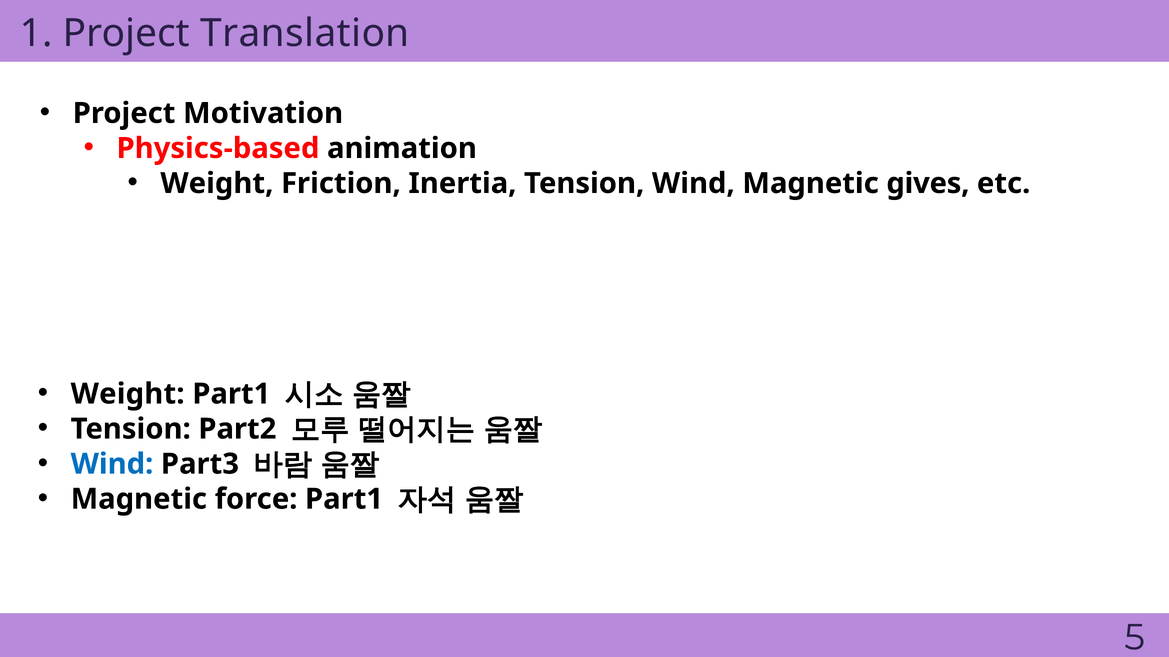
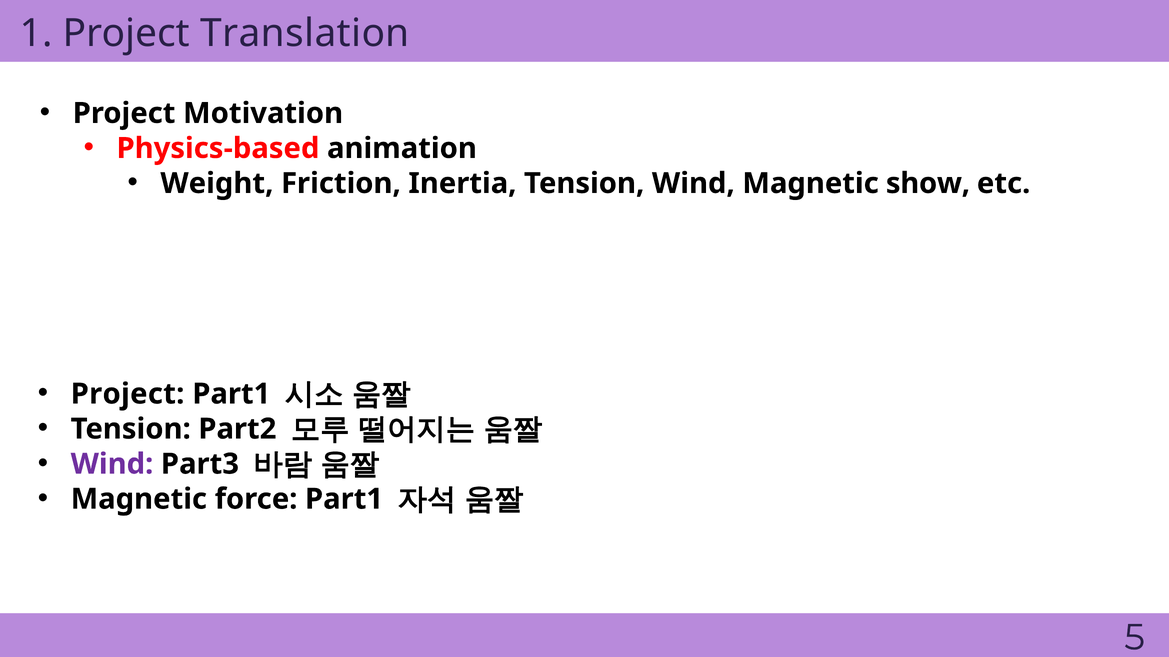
gives: gives -> show
Weight at (128, 394): Weight -> Project
Wind at (112, 464) colour: blue -> purple
